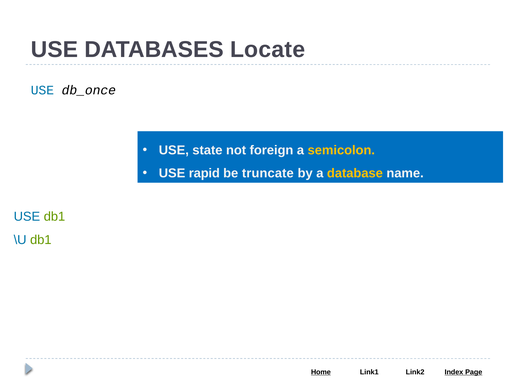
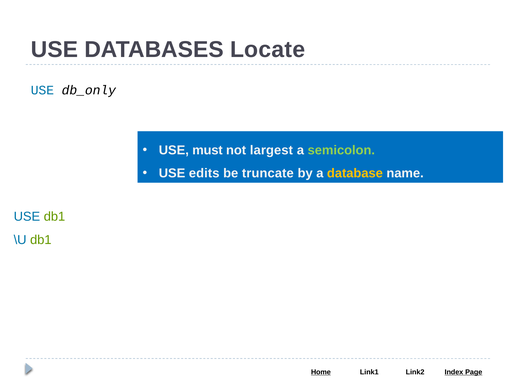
db_once: db_once -> db_only
state: state -> must
foreign: foreign -> largest
semicolon colour: yellow -> light green
rapid: rapid -> edits
